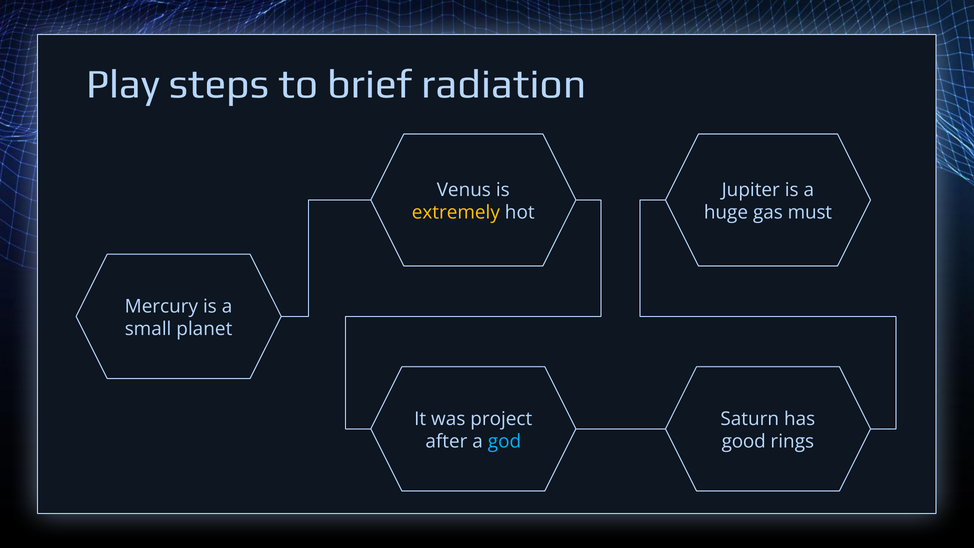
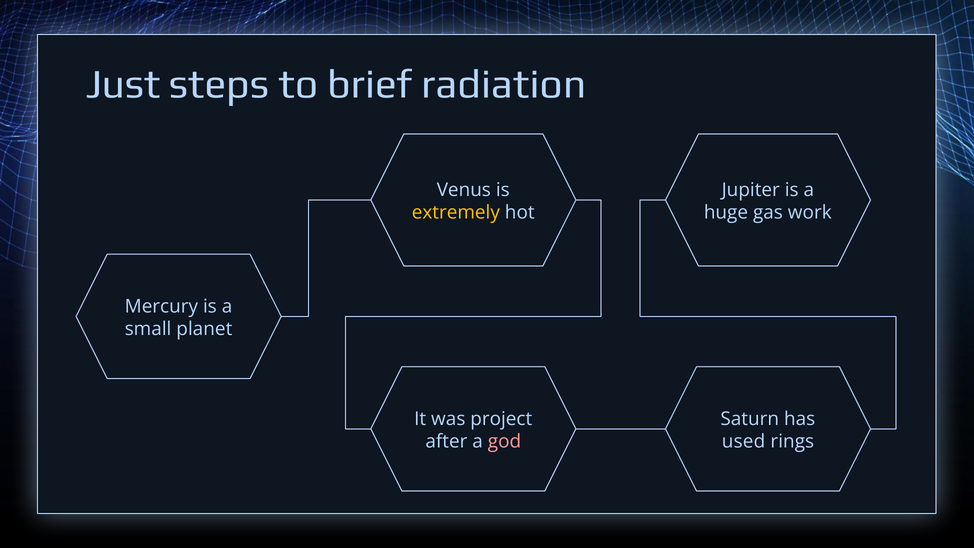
Play: Play -> Just
must: must -> work
god colour: light blue -> pink
good: good -> used
